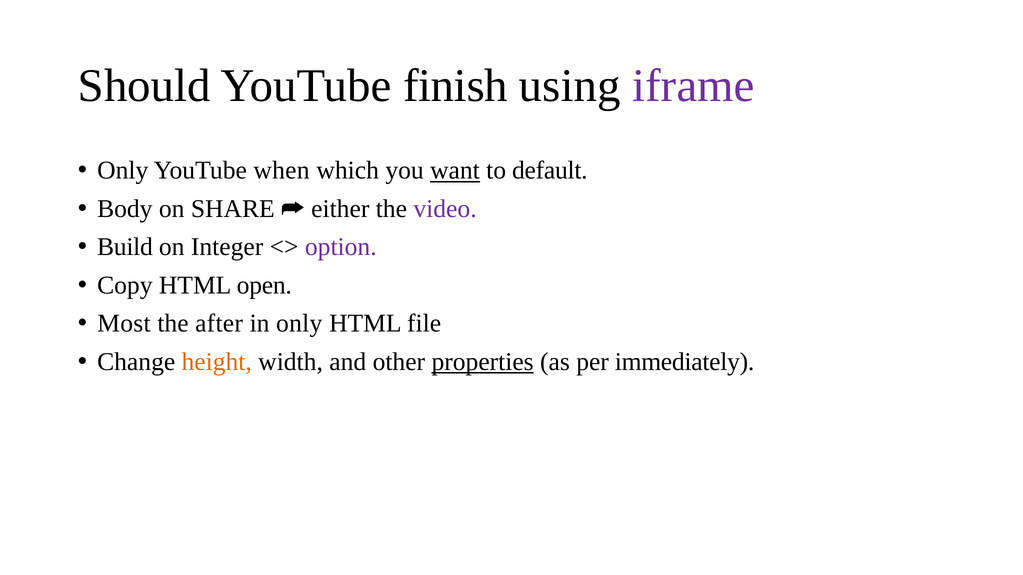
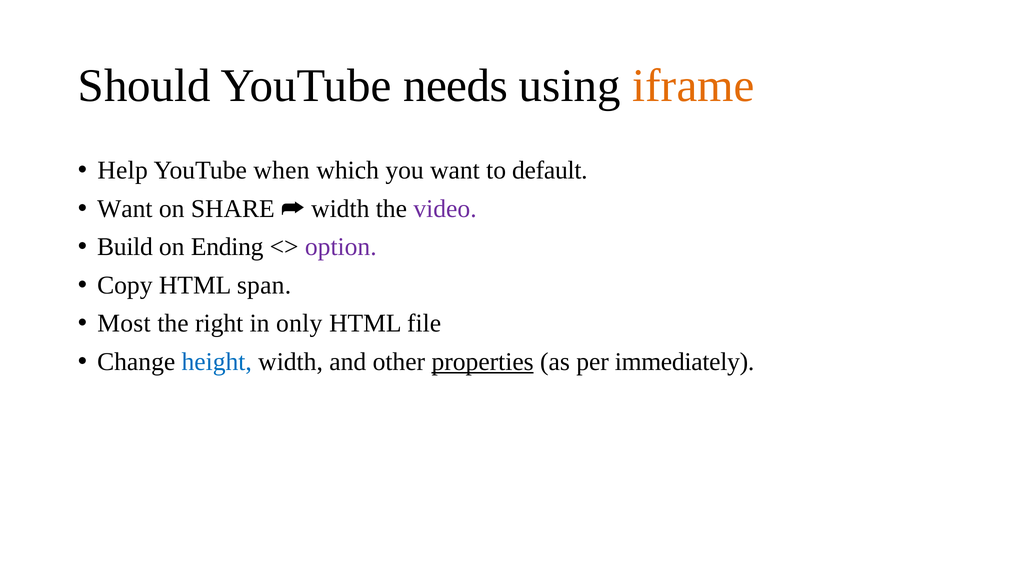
finish: finish -> needs
iframe colour: purple -> orange
Only at (123, 171): Only -> Help
want at (455, 171) underline: present -> none
Body at (125, 209): Body -> Want
SHARE either: either -> width
Integer: Integer -> Ending
open: open -> span
after: after -> right
height colour: orange -> blue
